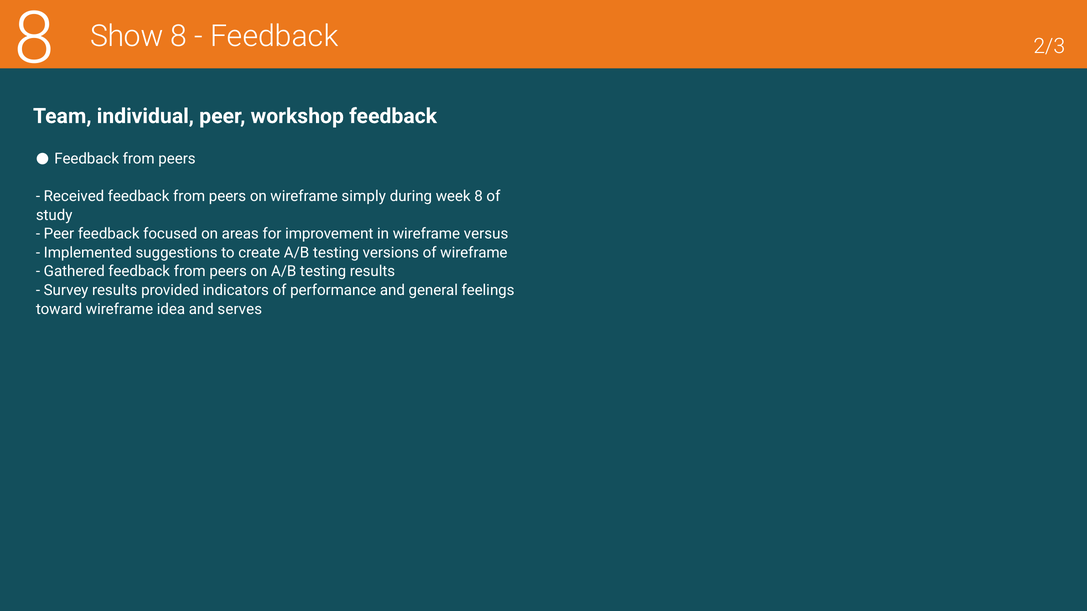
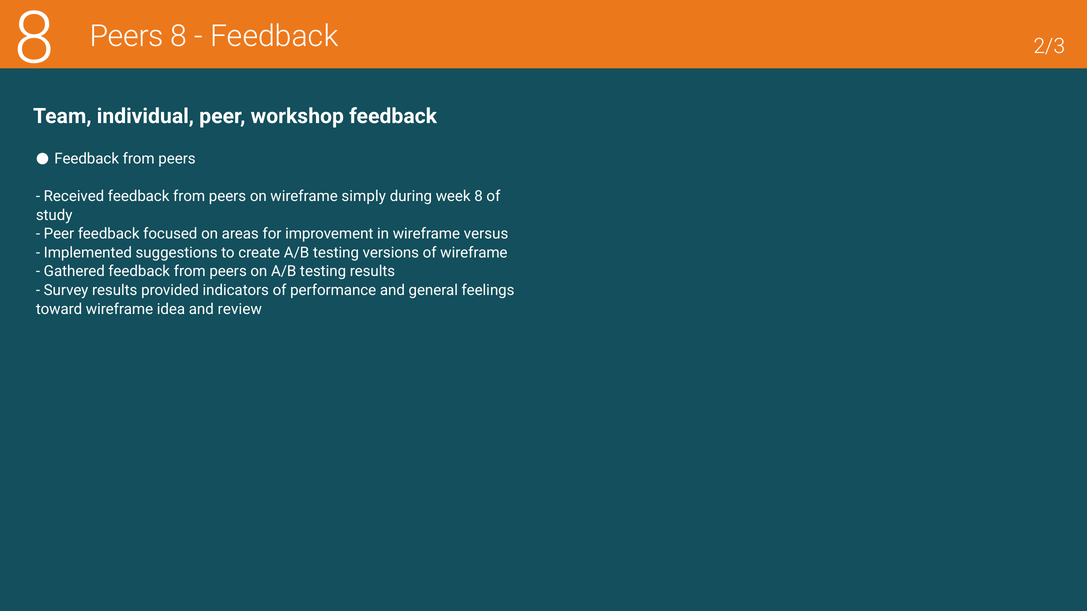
Show at (127, 36): Show -> Peers
serves: serves -> review
